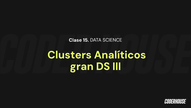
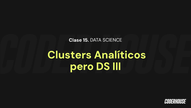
gran: gran -> pero
